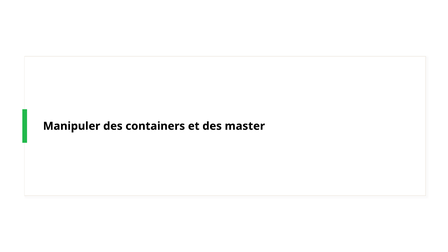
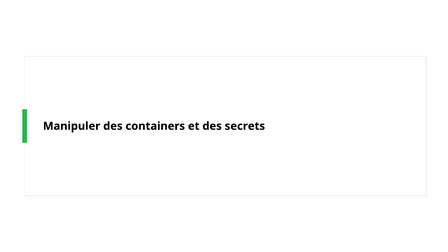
master: master -> secrets
